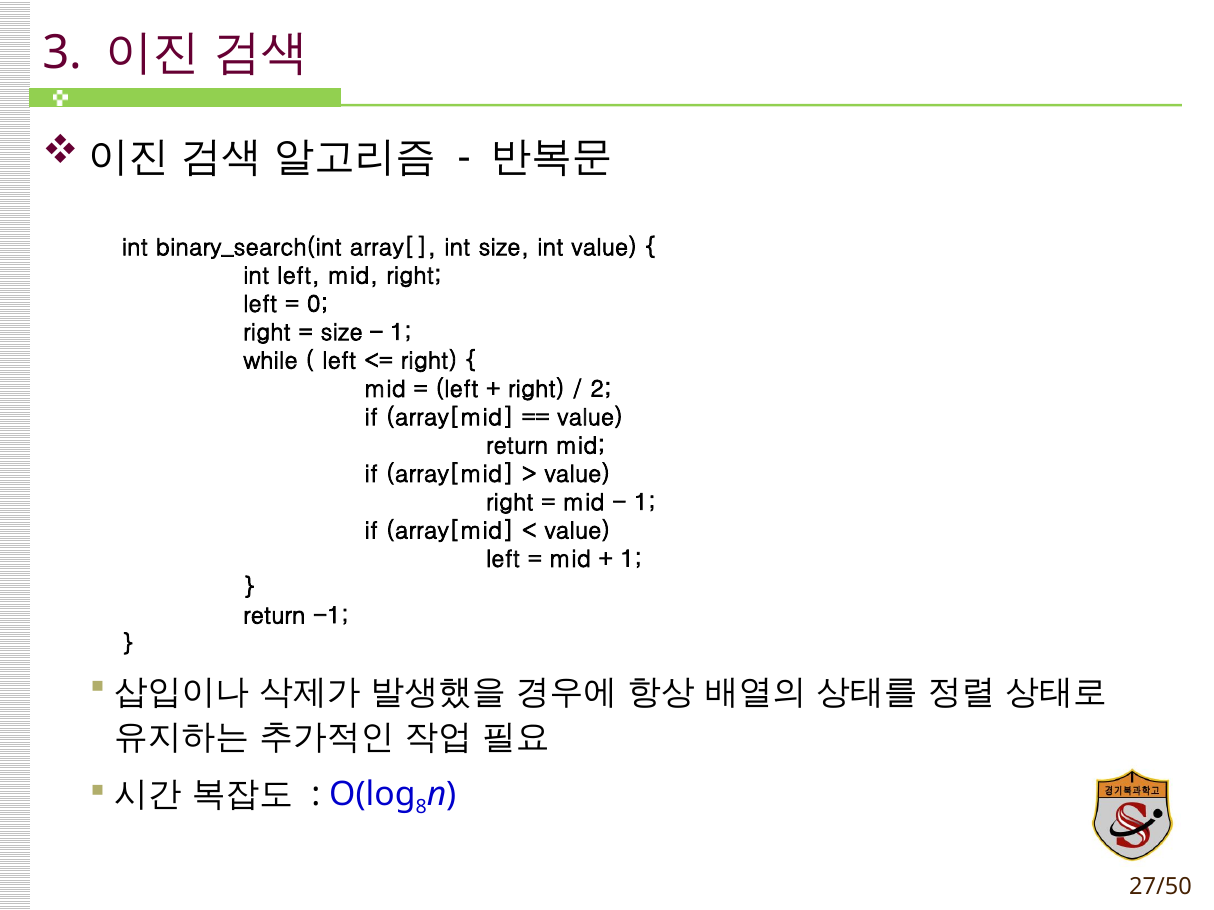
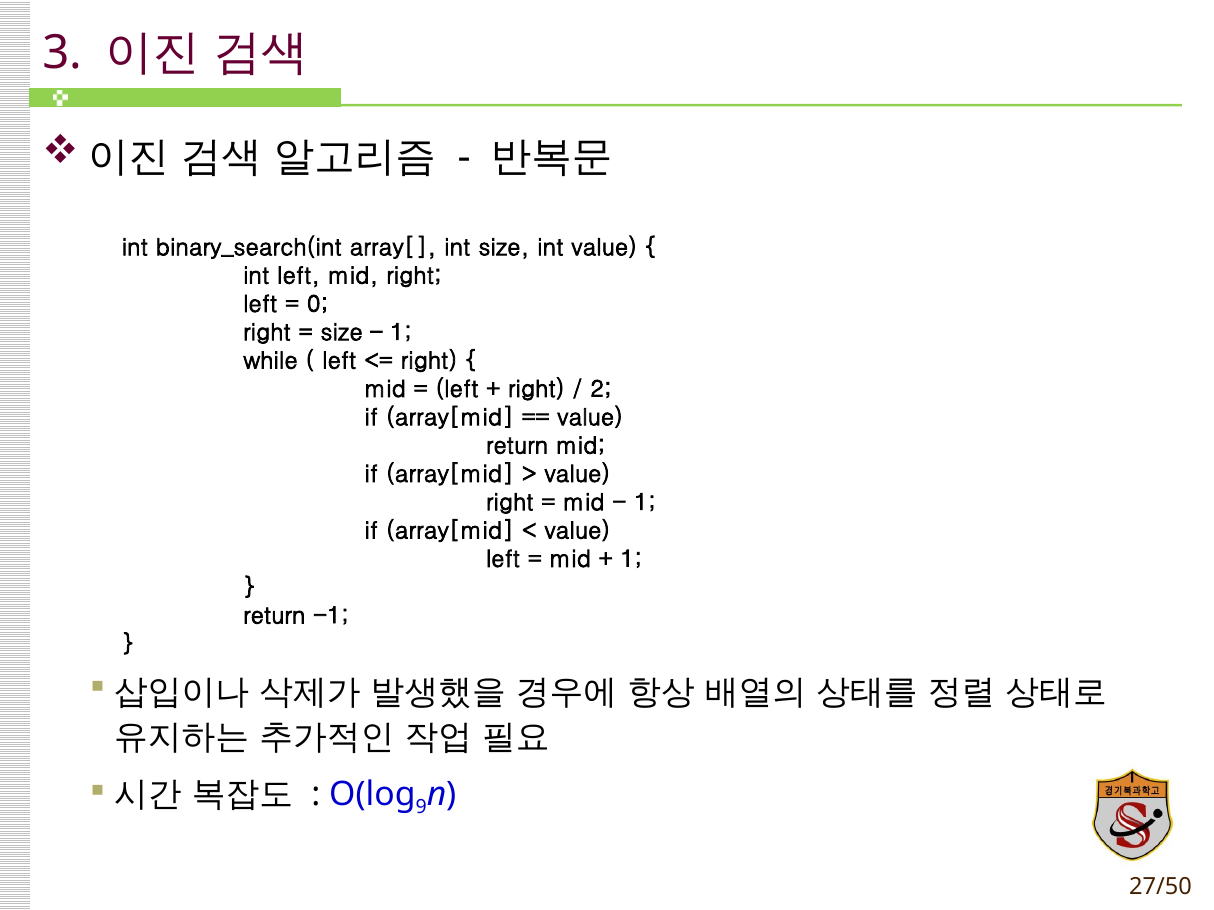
8: 8 -> 9
